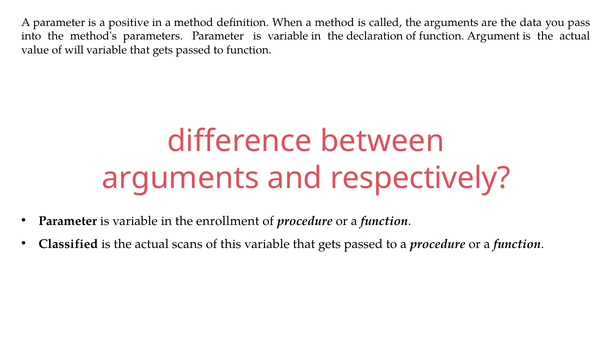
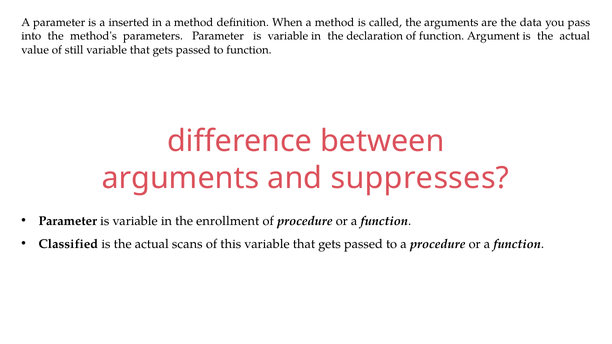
positive: positive -> inserted
will: will -> still
respectively: respectively -> suppresses
